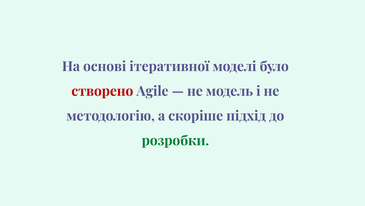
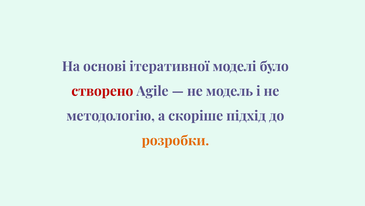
розробки colour: green -> orange
